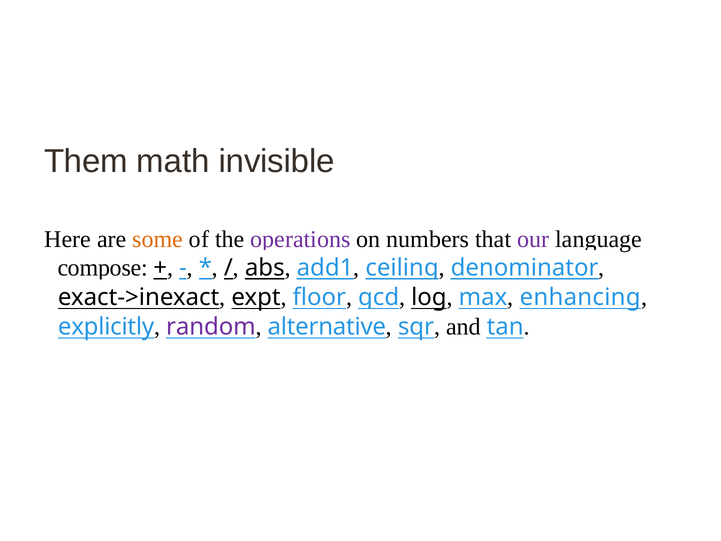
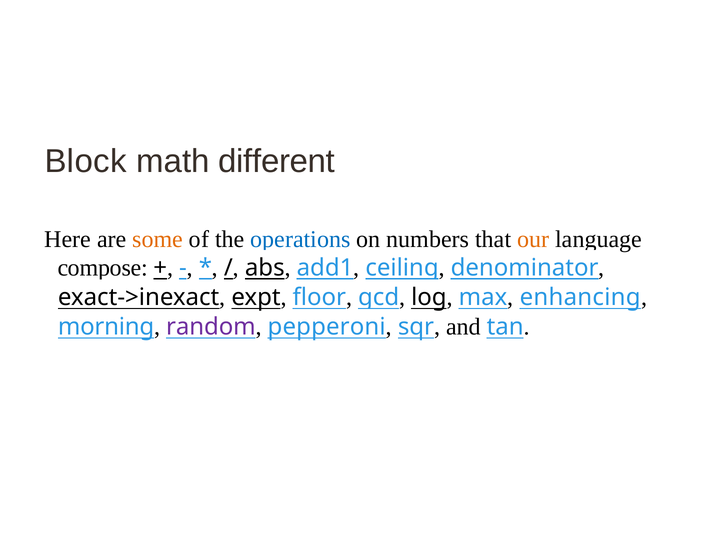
Them: Them -> Block
invisible: invisible -> different
operations colour: purple -> blue
our colour: purple -> orange
explicitly: explicitly -> morning
alternative: alternative -> pepperoni
